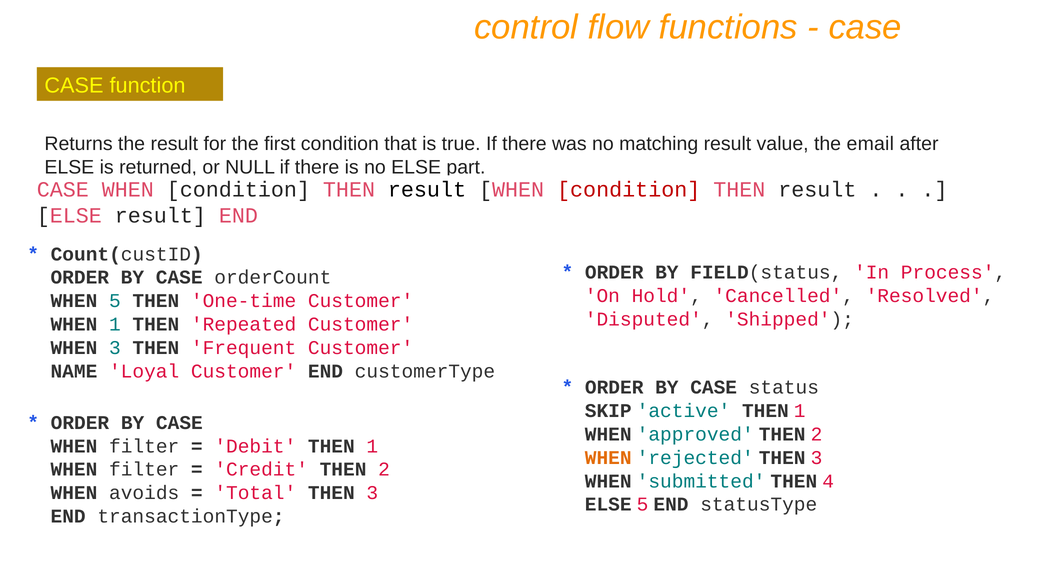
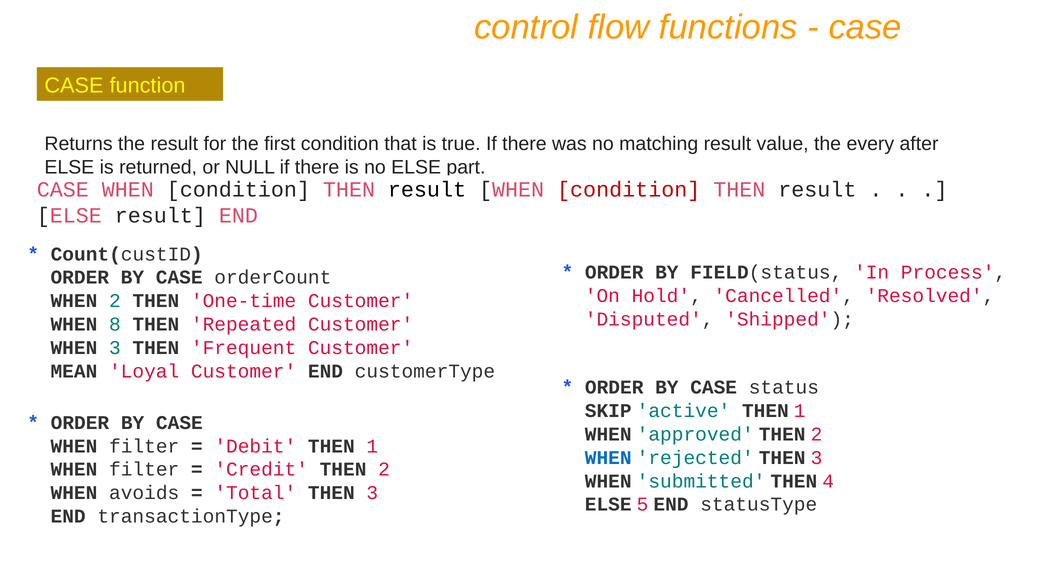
email: email -> every
WHEN 5: 5 -> 2
WHEN 1: 1 -> 8
NAME: NAME -> MEAN
WHEN at (608, 458) colour: orange -> blue
